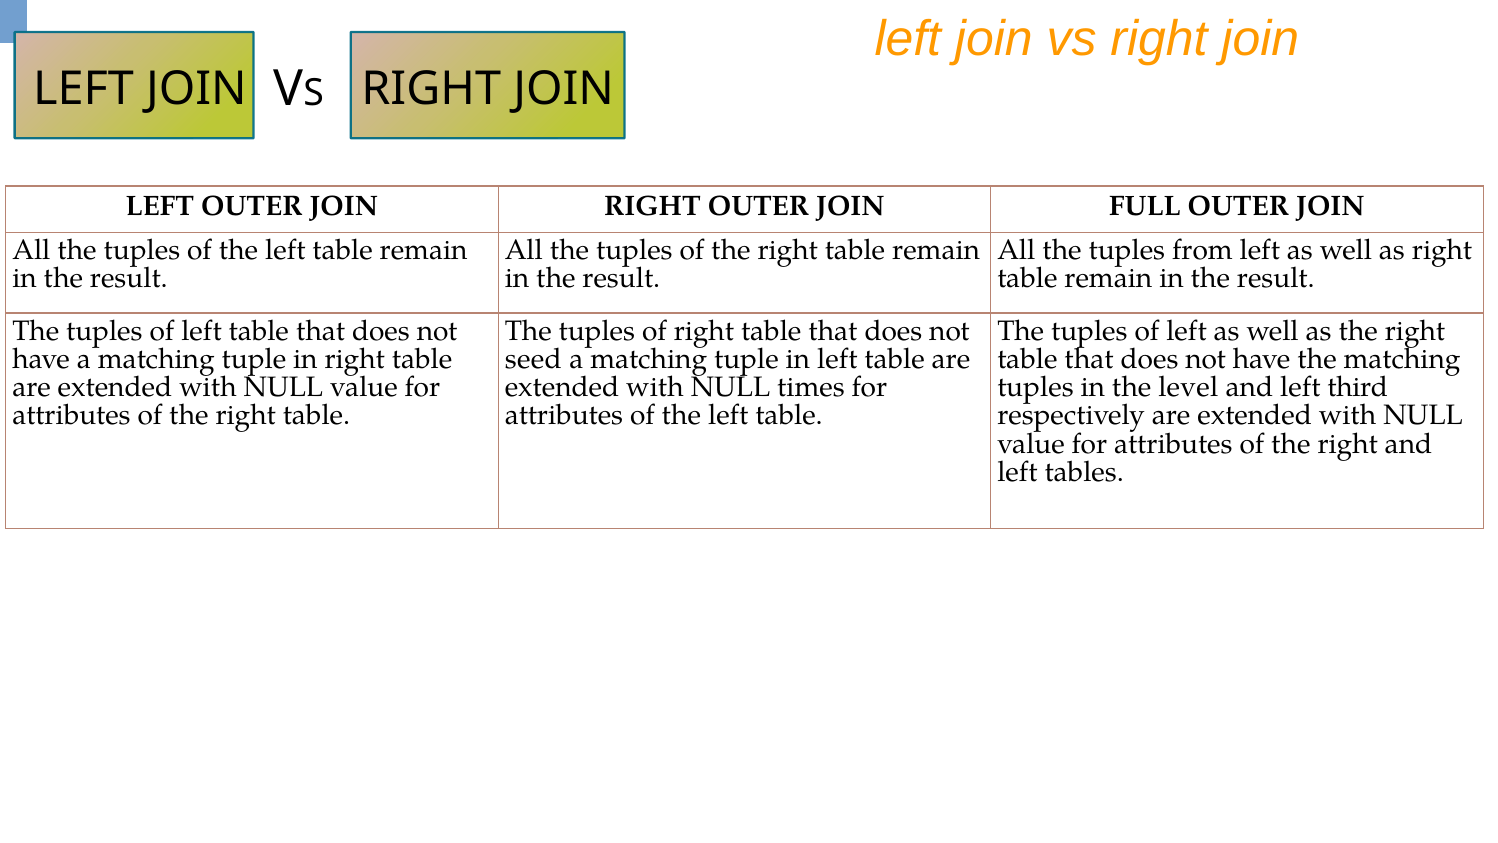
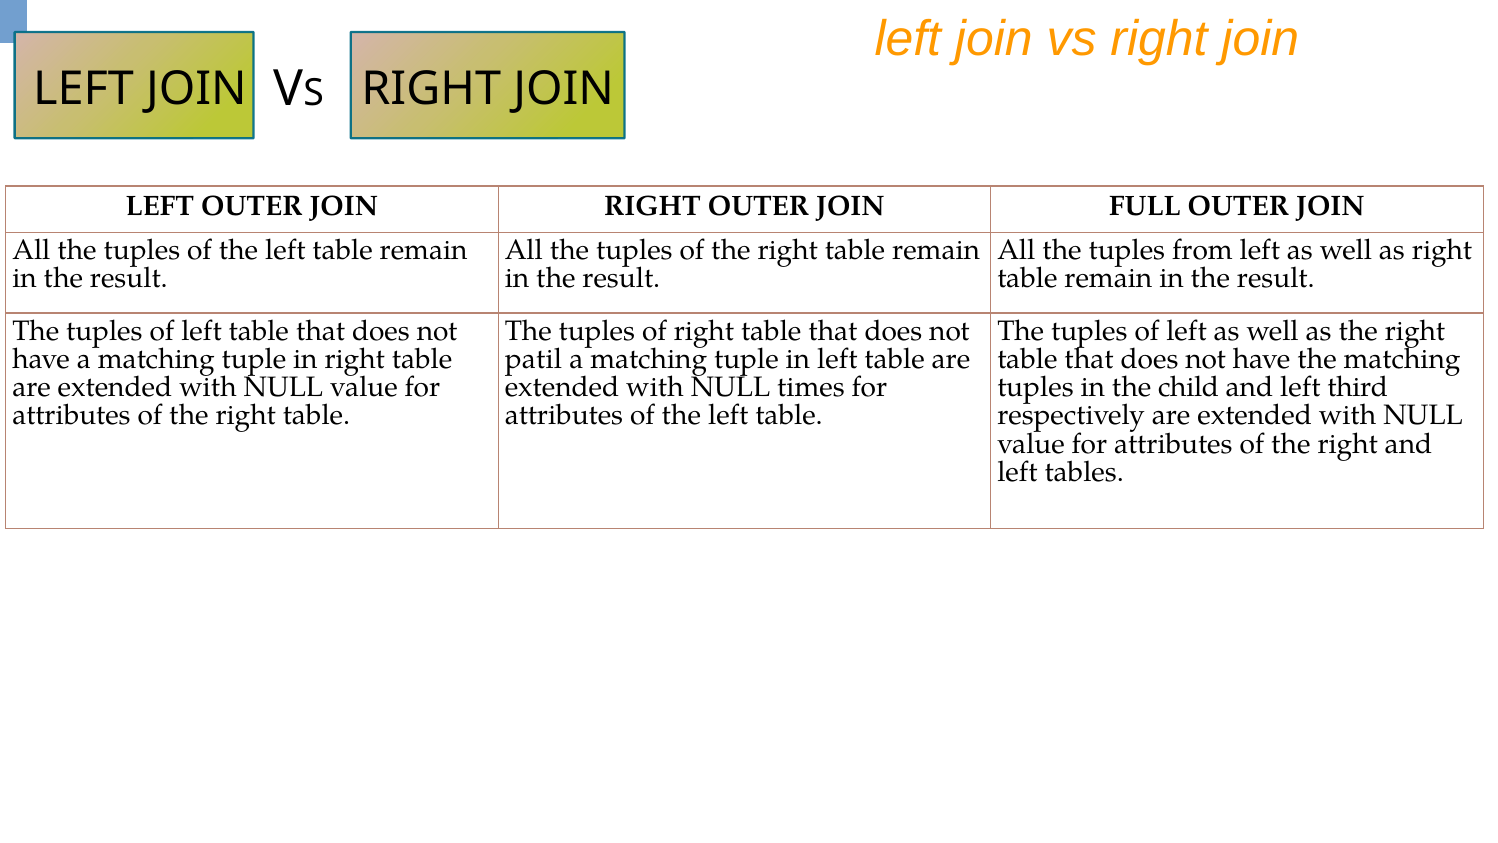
seed: seed -> patil
level: level -> child
